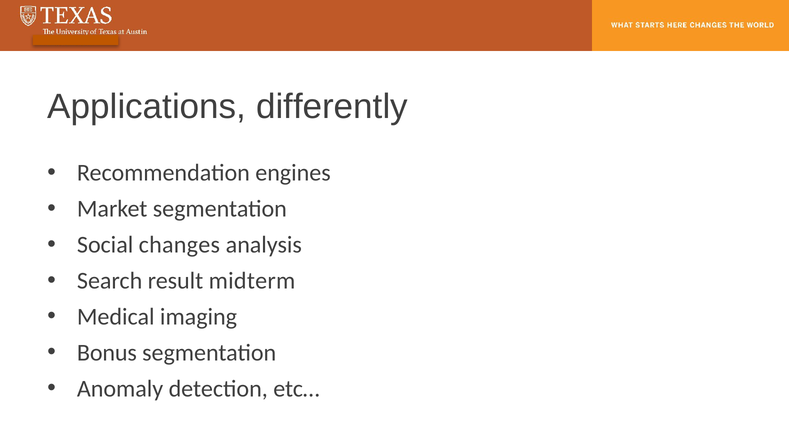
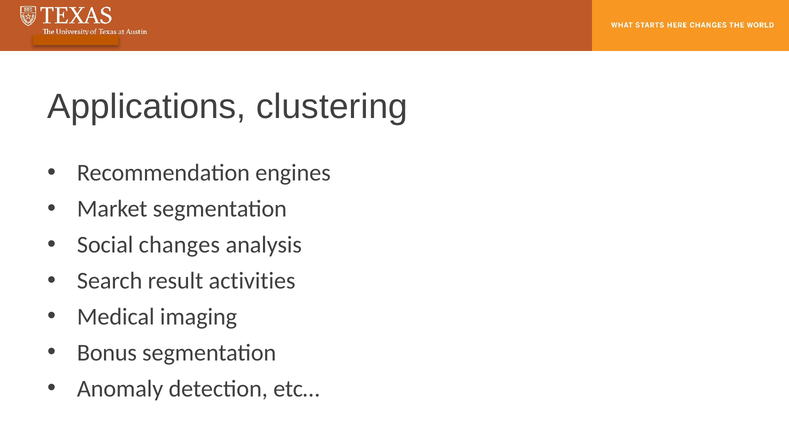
differently: differently -> clustering
midterm: midterm -> activities
